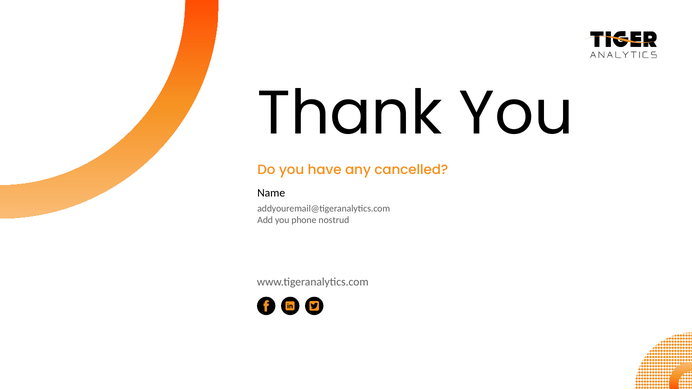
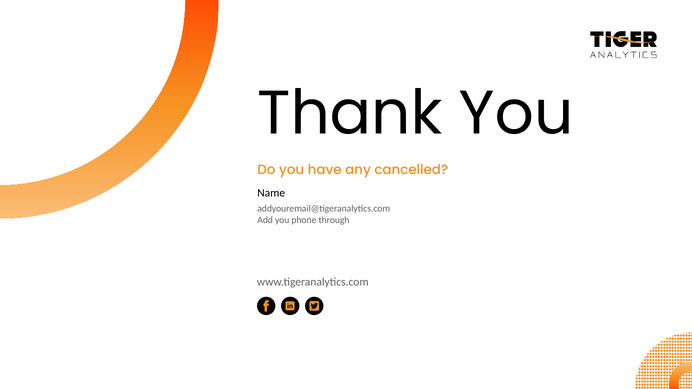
nostrud: nostrud -> through
